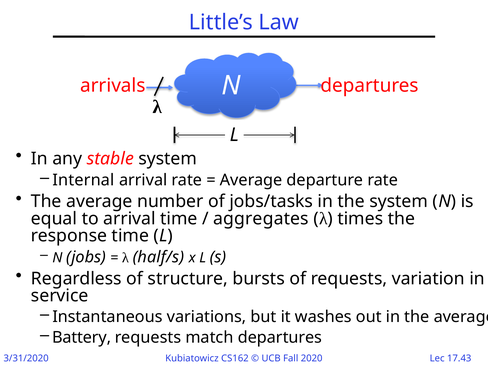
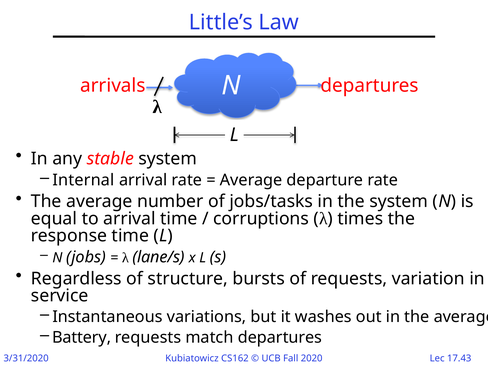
aggregates: aggregates -> corruptions
half/s: half/s -> lane/s
